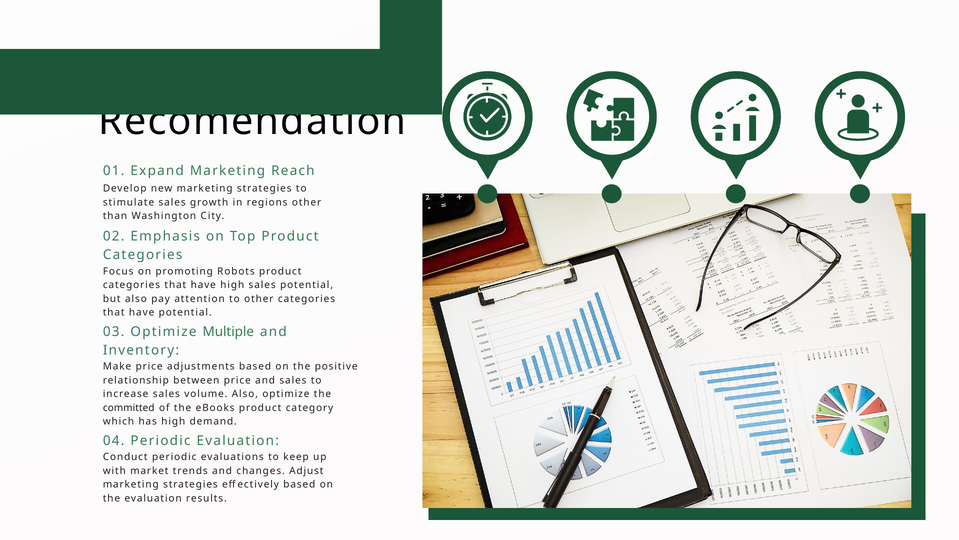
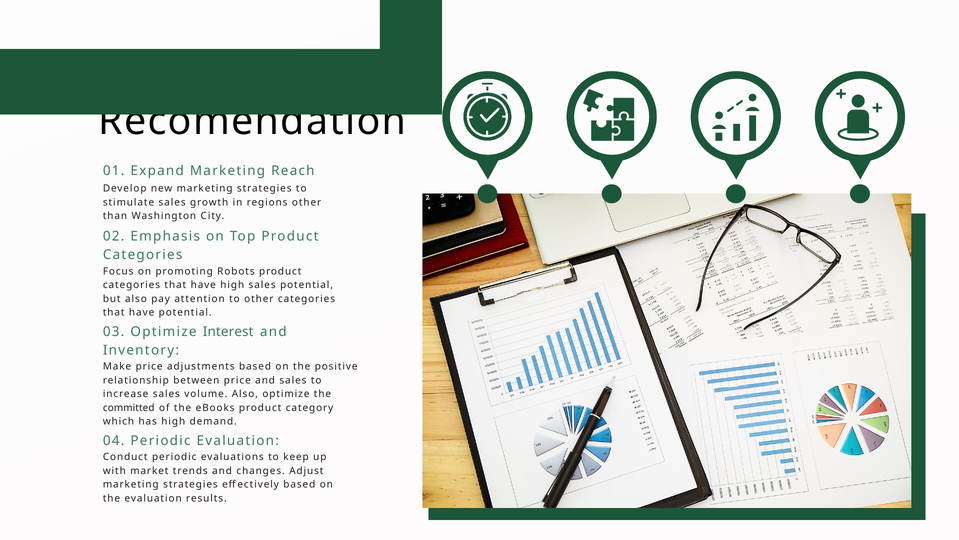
Multiple: Multiple -> Interest
